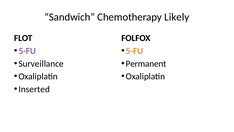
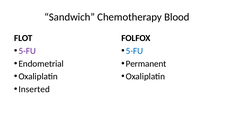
Likely: Likely -> Blood
5-FU at (134, 51) colour: orange -> blue
Surveillance: Surveillance -> Endometrial
